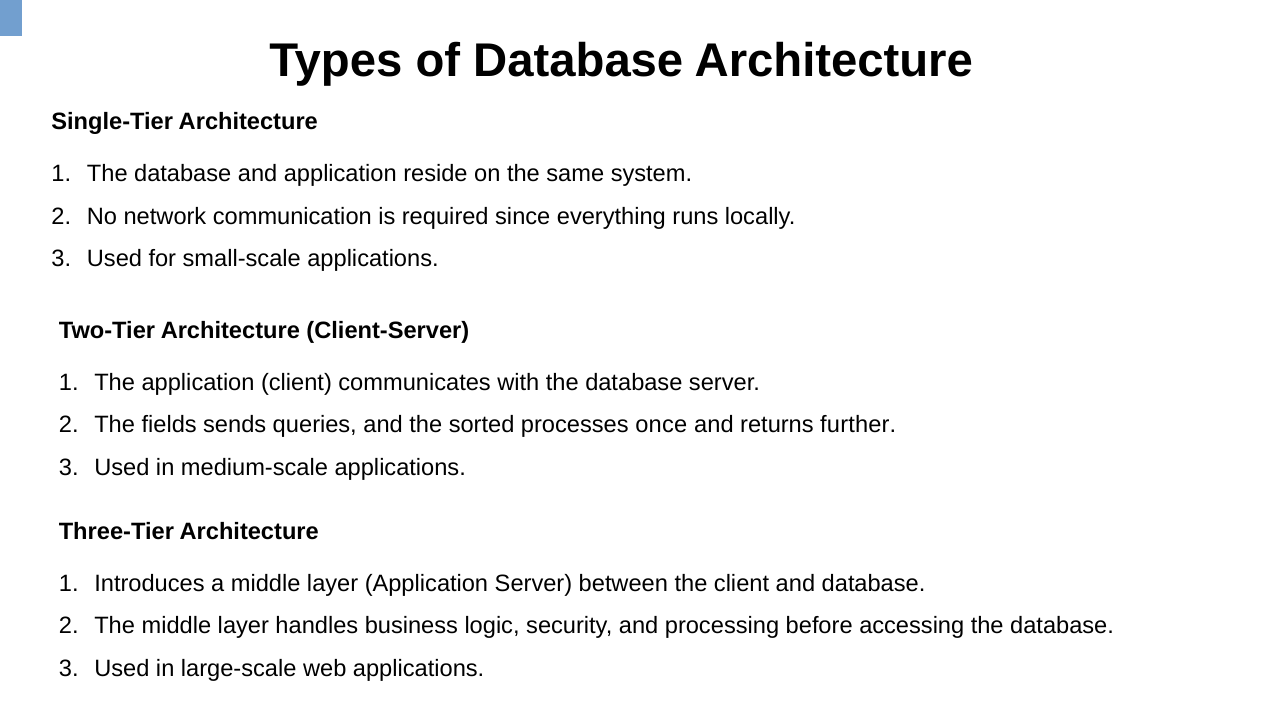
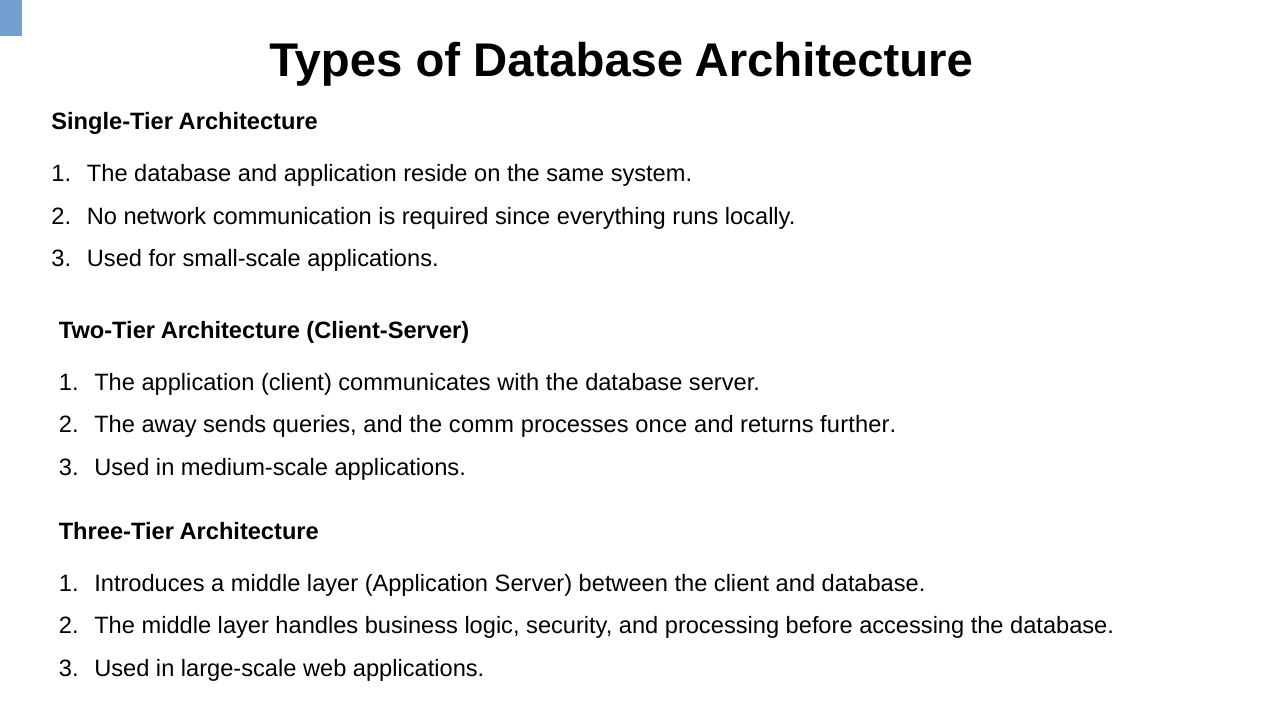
fields: fields -> away
sorted: sorted -> comm
